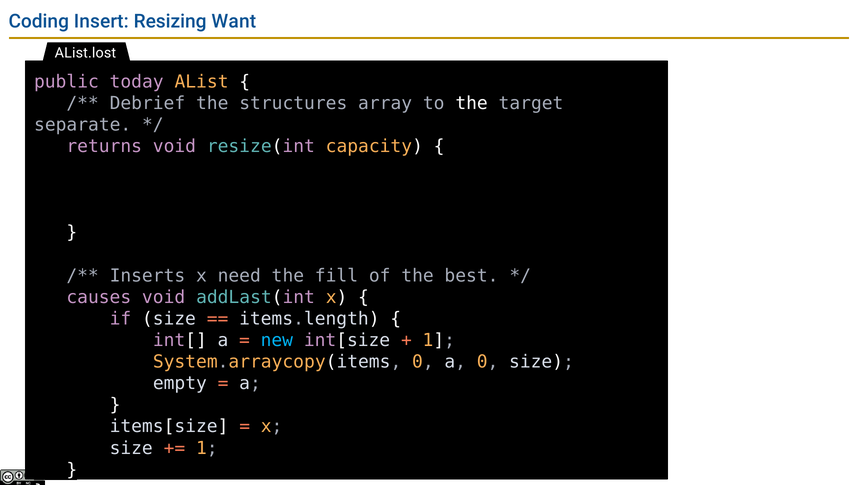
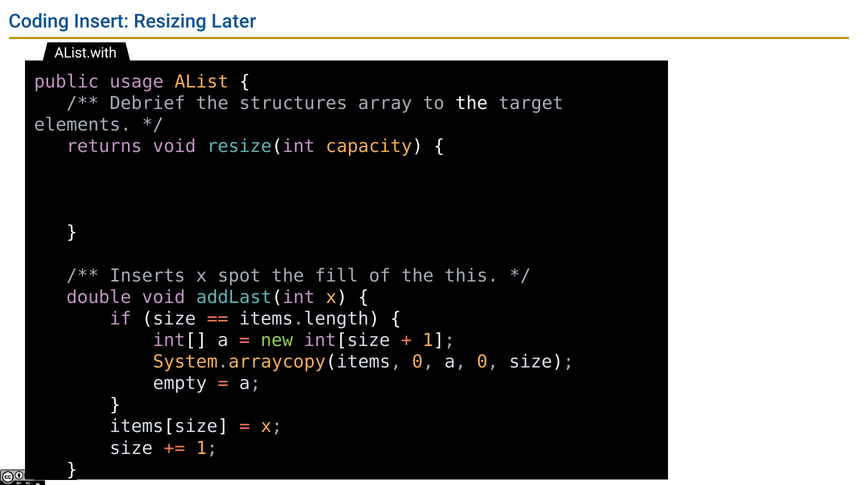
Want: Want -> Later
AList.lost: AList.lost -> AList.with
today: today -> usage
separate: separate -> elements
need: need -> spot
best: best -> this
causes: causes -> double
new colour: light blue -> light green
